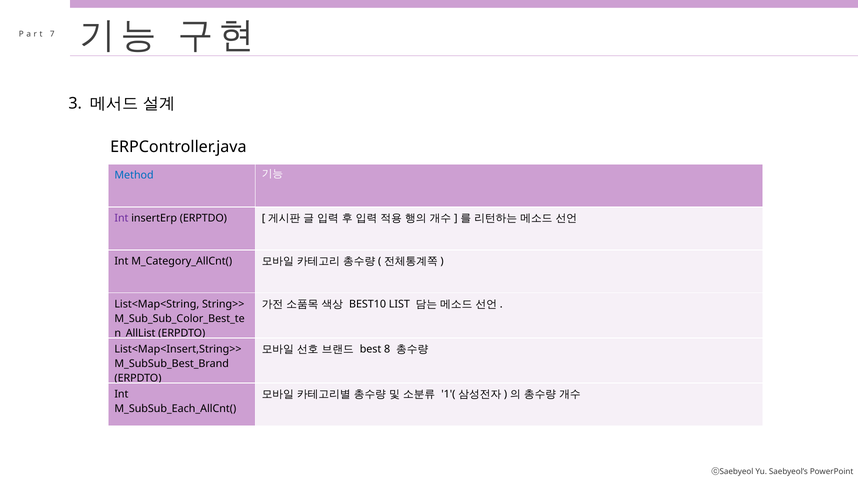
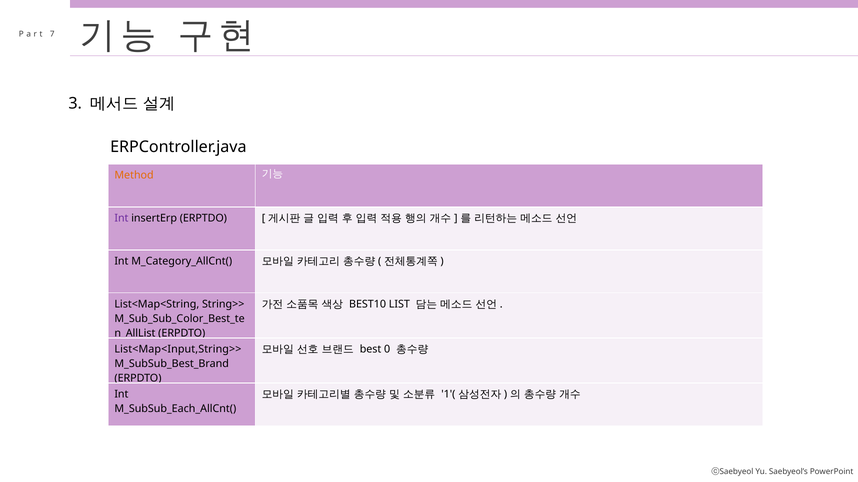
Method colour: blue -> orange
8: 8 -> 0
List<Map<Insert,String>>: List<Map<Insert,String>> -> List<Map<Input,String>>
